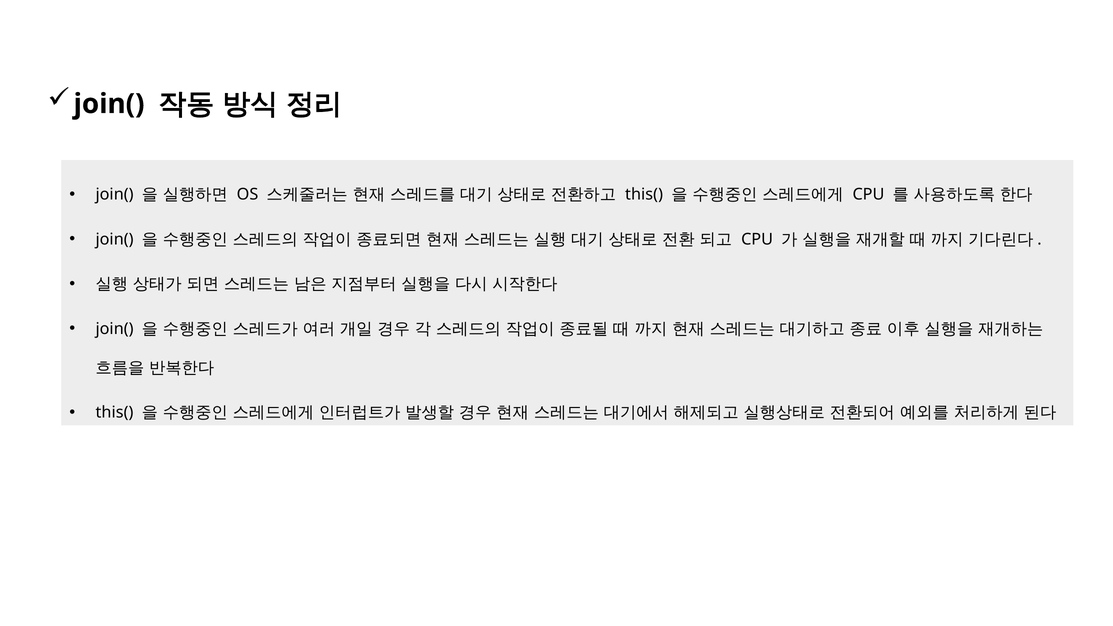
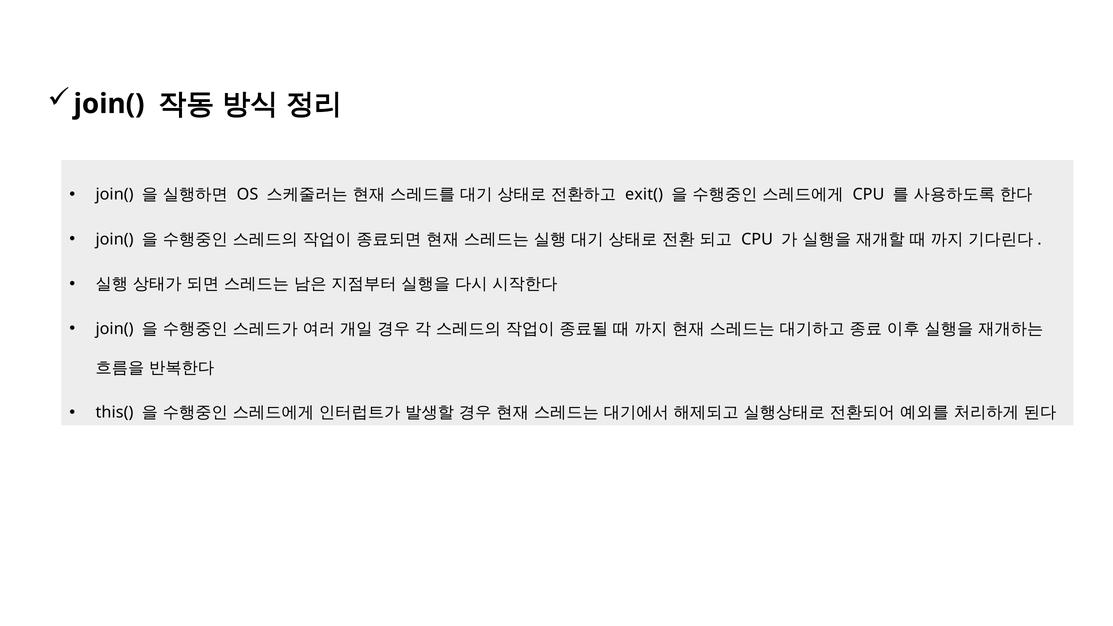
this( at (644, 195): this( -> exit(
